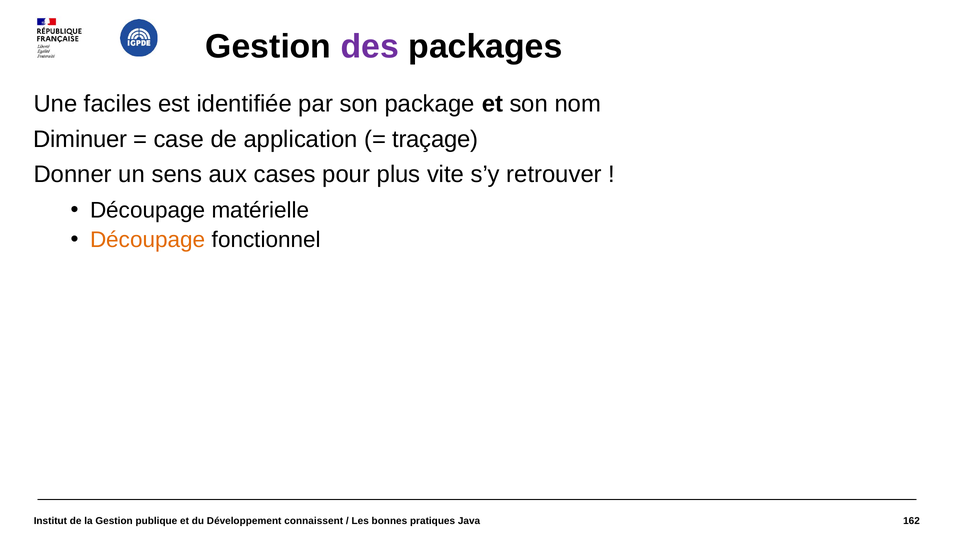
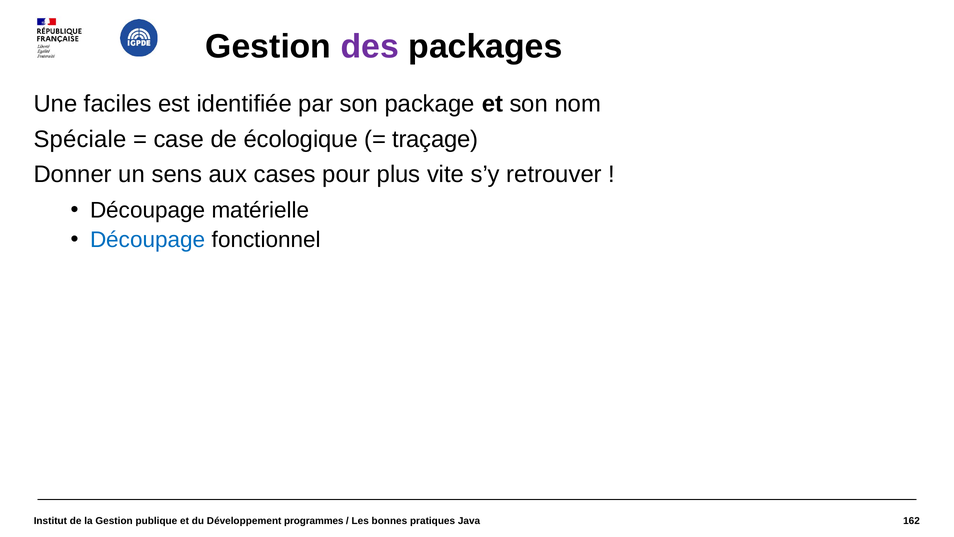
Diminuer: Diminuer -> Spéciale
application: application -> écologique
Découpage at (148, 240) colour: orange -> blue
connaissent: connaissent -> programmes
